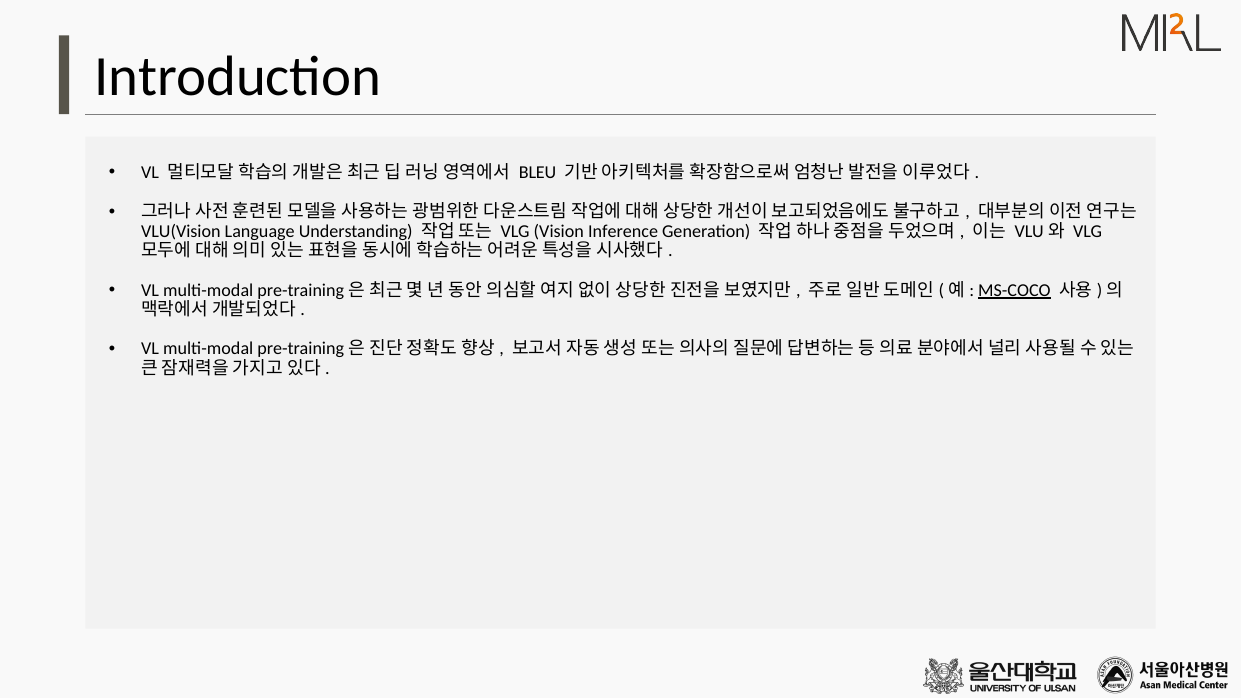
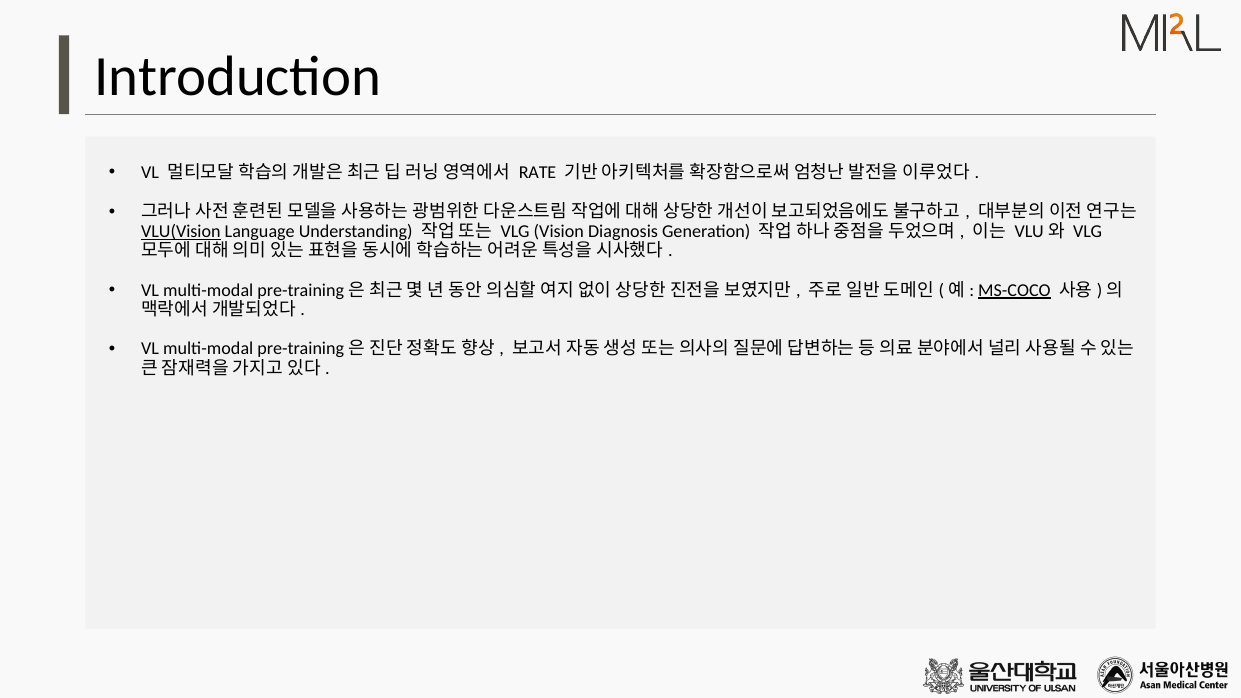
BLEU: BLEU -> RATE
VLU(Vision underline: none -> present
Inference: Inference -> Diagnosis
